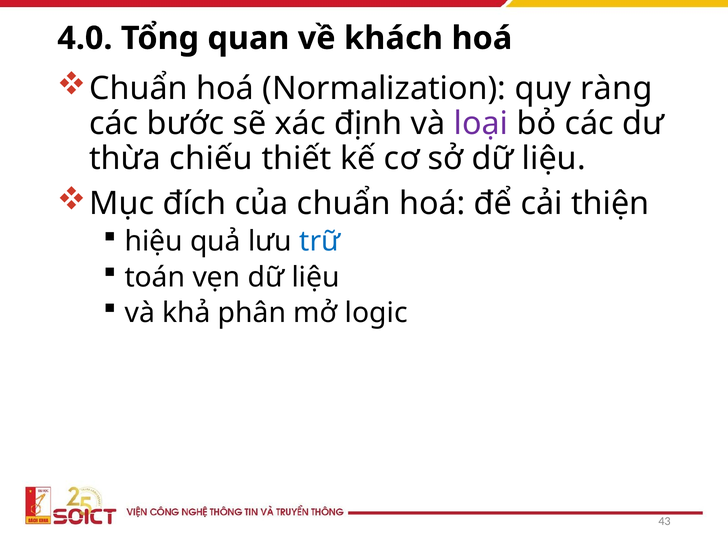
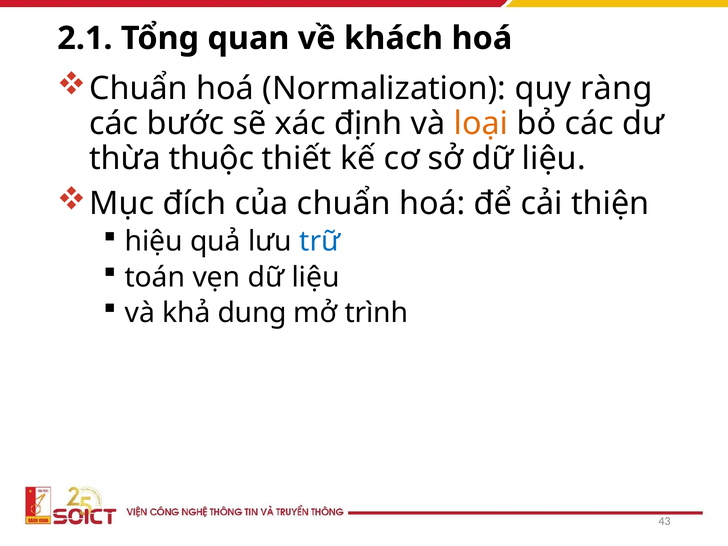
4.0: 4.0 -> 2.1
loại colour: purple -> orange
chiếu: chiếu -> thuộc
phân: phân -> dung
logic: logic -> trình
